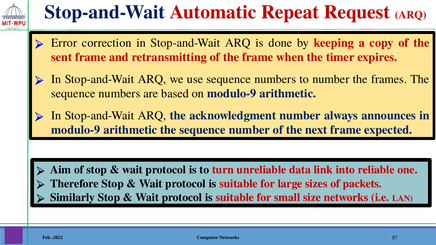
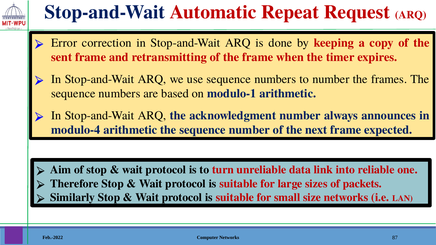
on modulo-9: modulo-9 -> modulo-1
modulo-9 at (76, 130): modulo-9 -> modulo-4
